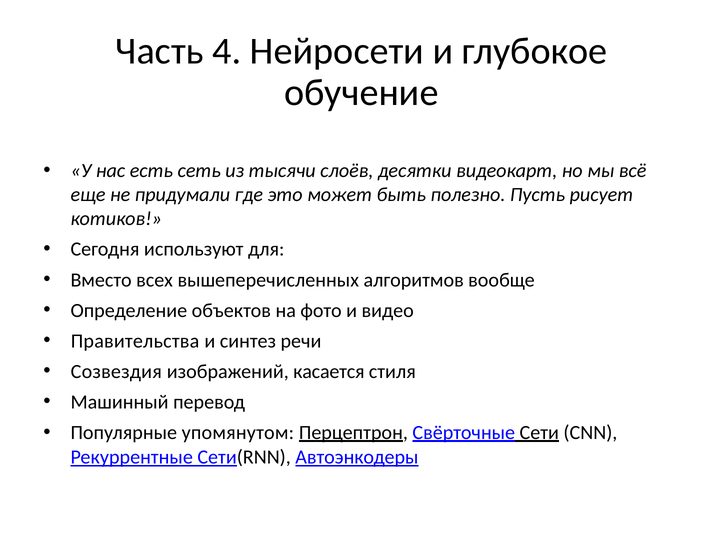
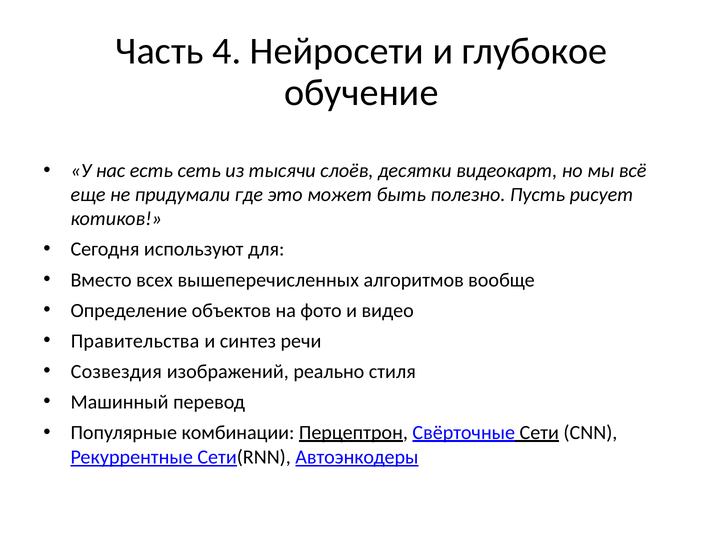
касается: касается -> реально
упомянутом: упомянутом -> комбинации
